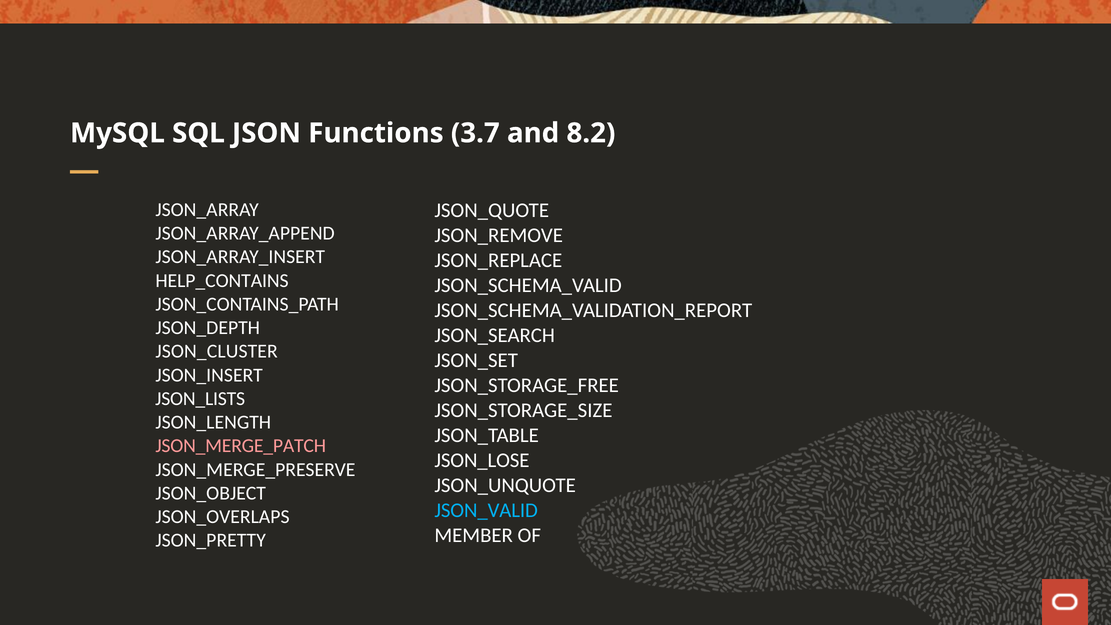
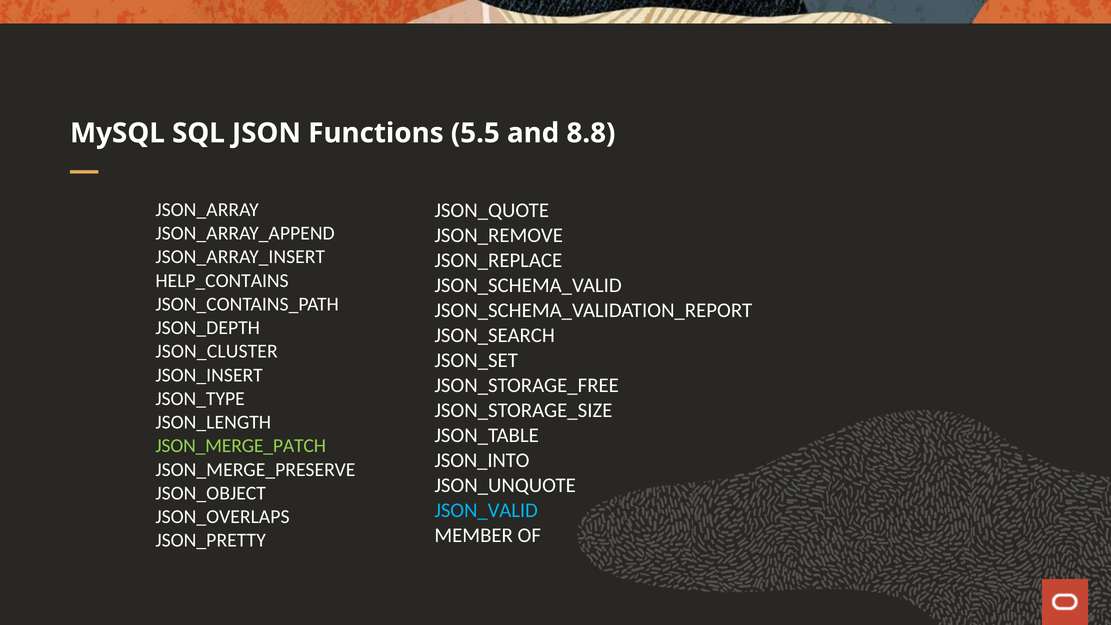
3.7: 3.7 -> 5.5
8.2: 8.2 -> 8.8
JSON_LISTS: JSON_LISTS -> JSON_TYPE
JSON_MERGE_PATCH colour: pink -> light green
JSON_LOSE: JSON_LOSE -> JSON_INTO
